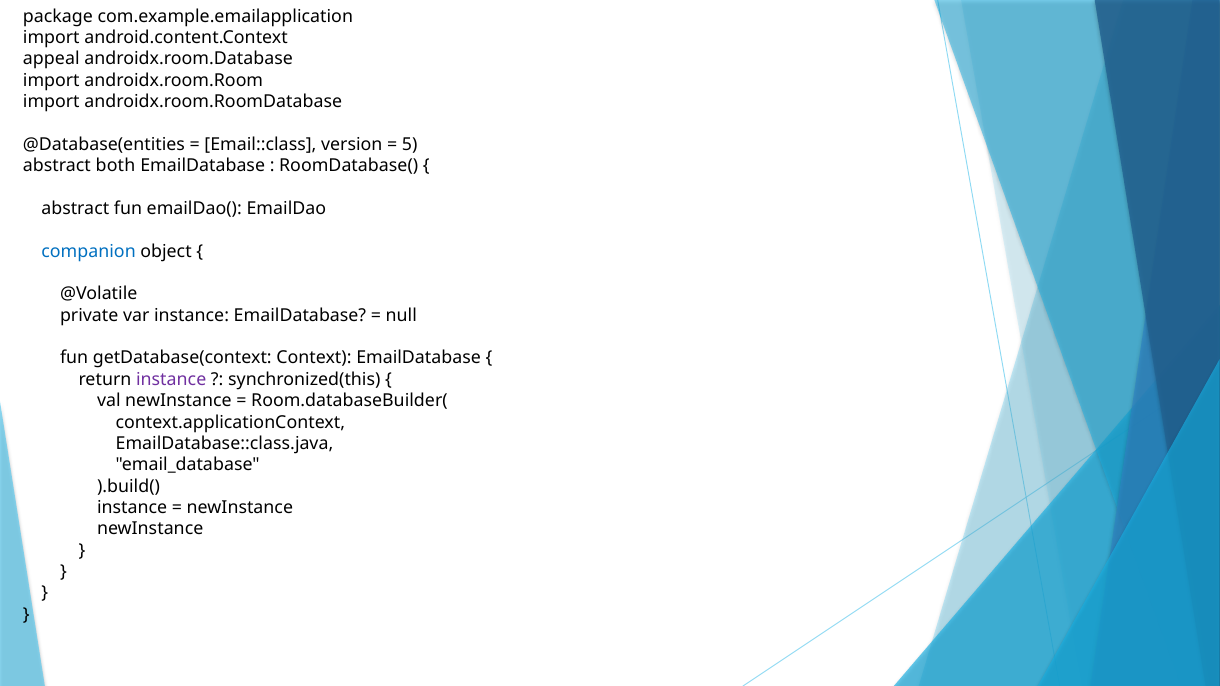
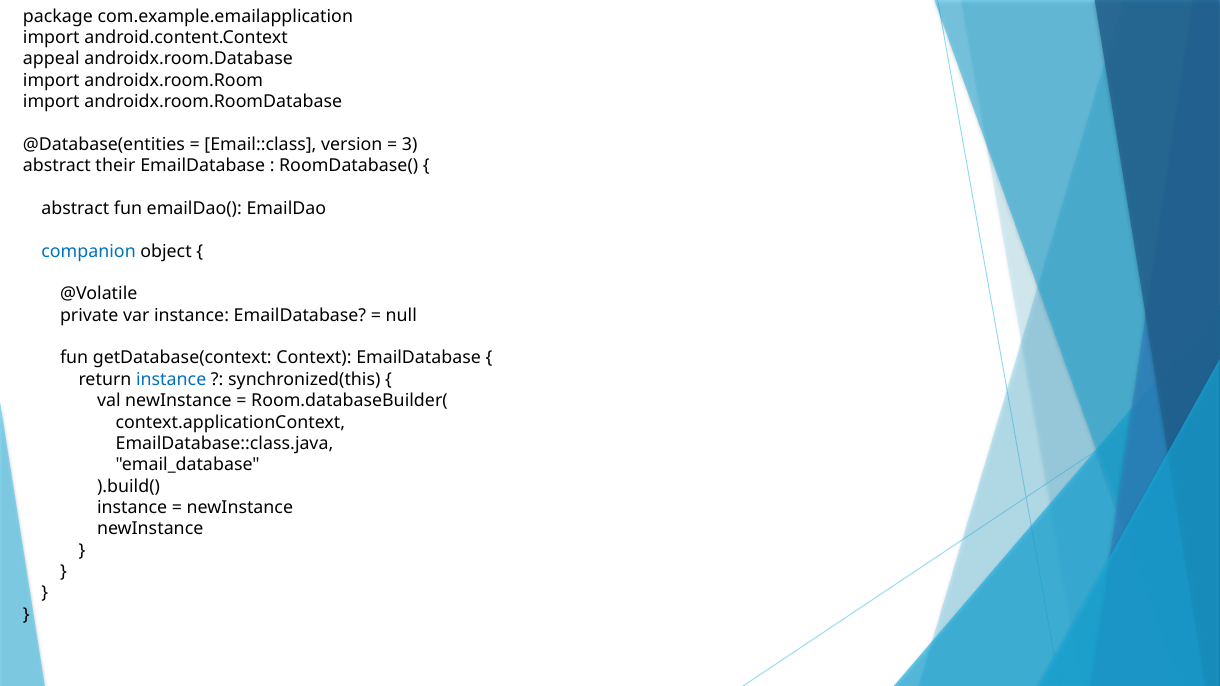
5: 5 -> 3
both: both -> their
instance at (171, 380) colour: purple -> blue
